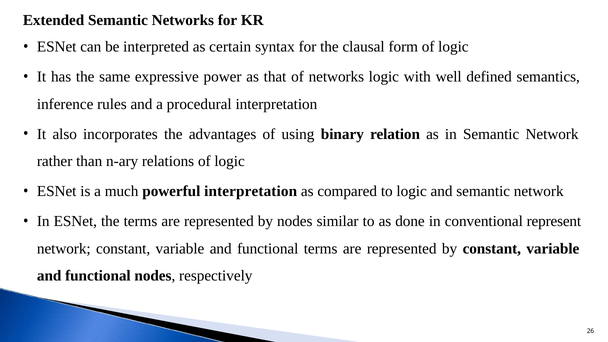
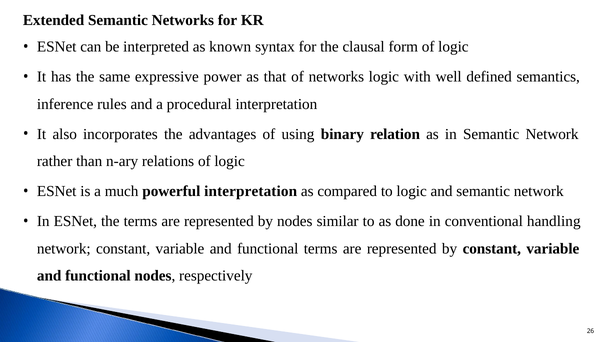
certain: certain -> known
represent: represent -> handling
